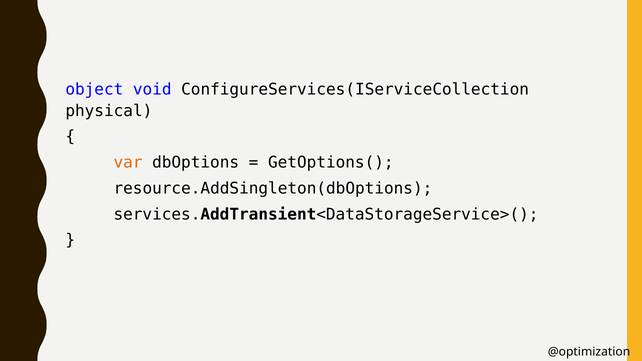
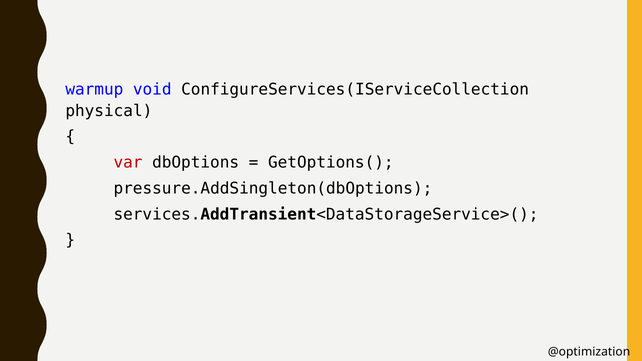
object: object -> warmup
var colour: orange -> red
resource.AddSingleton(dbOptions: resource.AddSingleton(dbOptions -> pressure.AddSingleton(dbOptions
